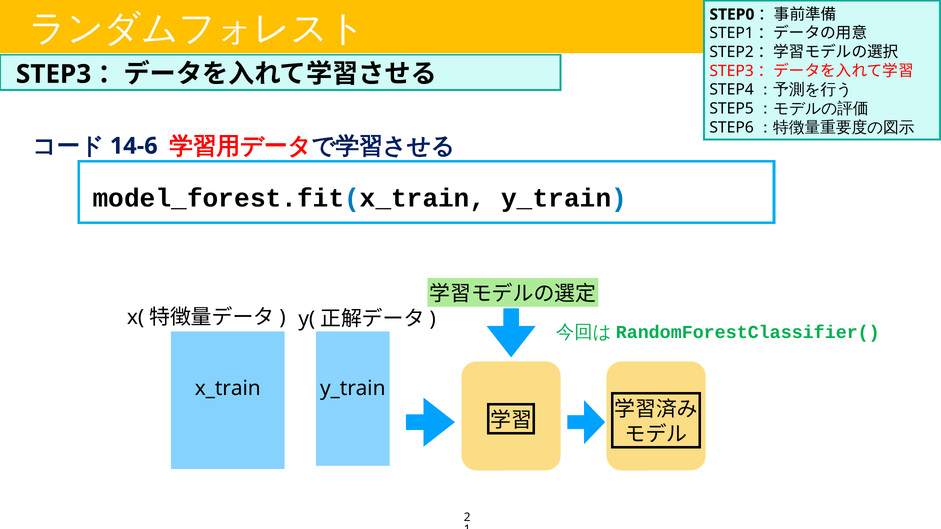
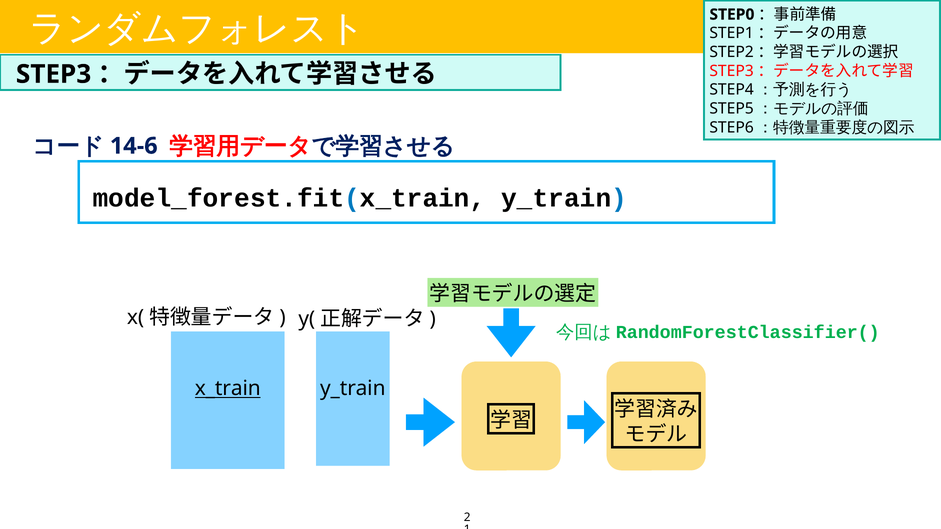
x_train underline: none -> present
